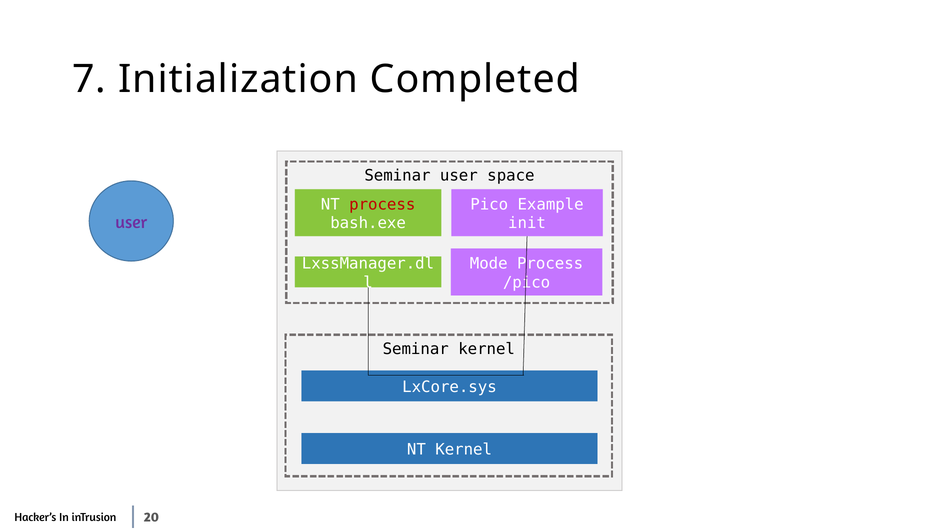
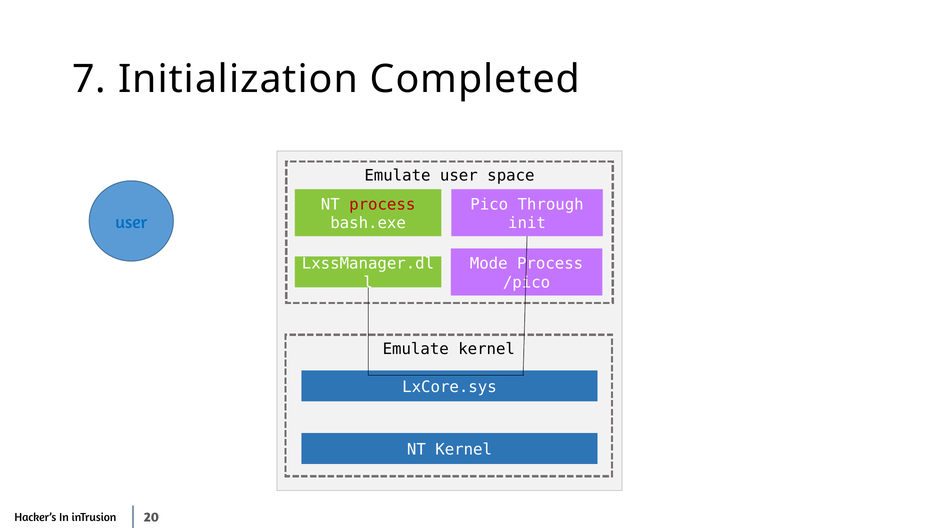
Seminar at (397, 176): Seminar -> Emulate
Example: Example -> Through
user at (131, 222) colour: purple -> blue
Seminar at (416, 349): Seminar -> Emulate
